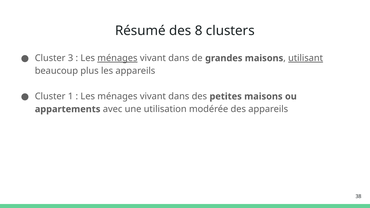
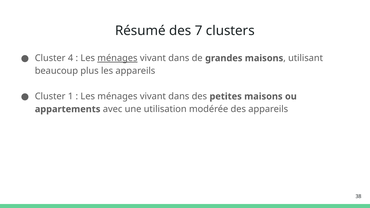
8: 8 -> 7
3: 3 -> 4
utilisant underline: present -> none
